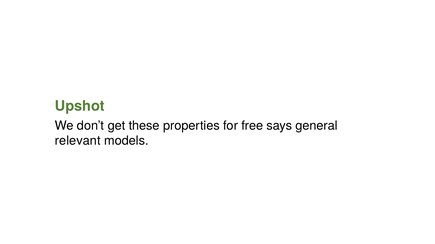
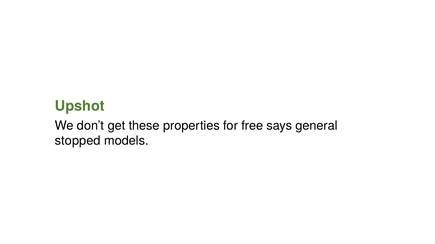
relevant: relevant -> stopped
